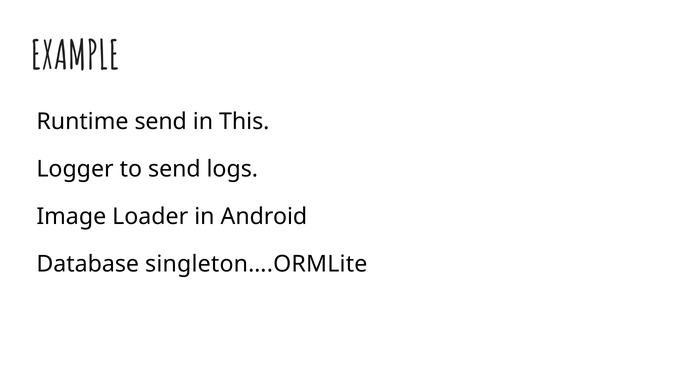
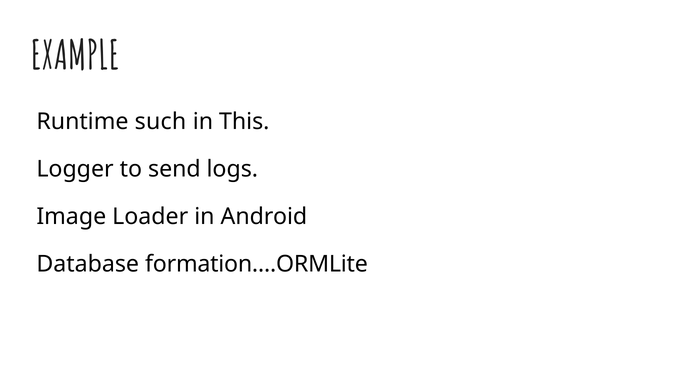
Runtime send: send -> such
singleton….ORMLite: singleton….ORMLite -> formation….ORMLite
